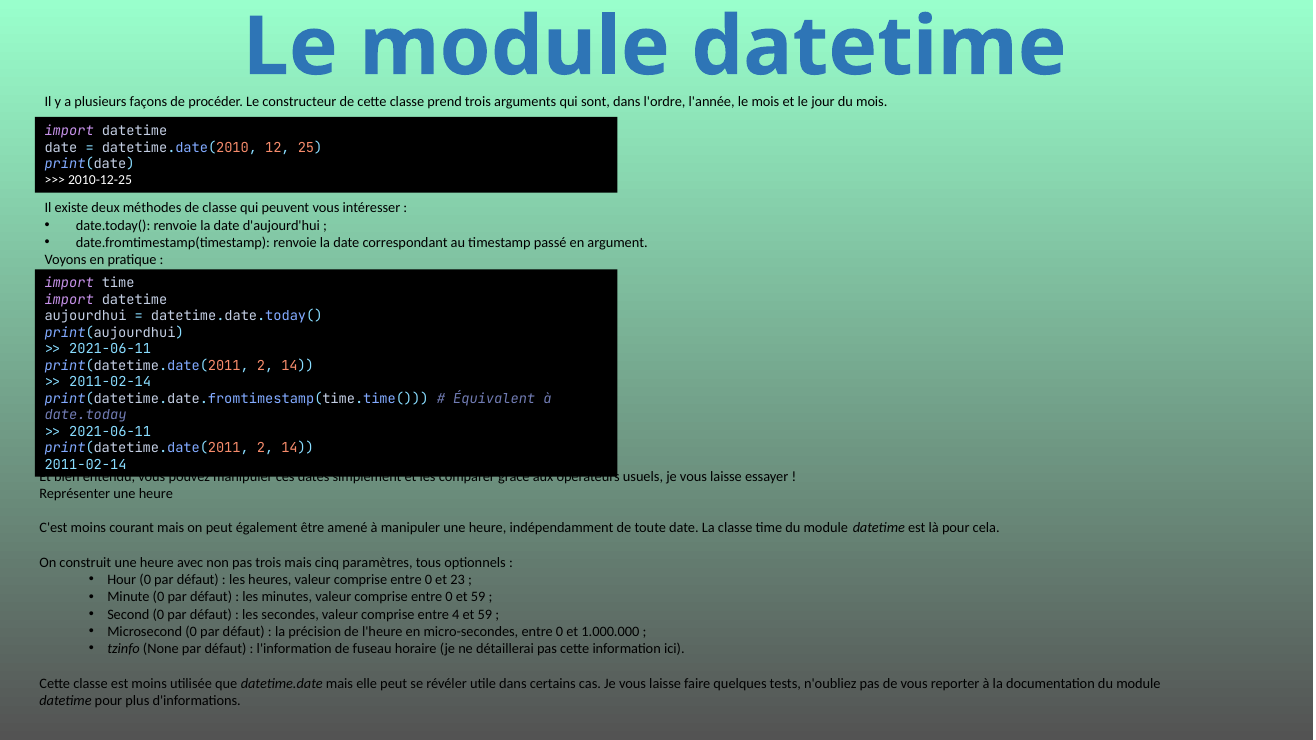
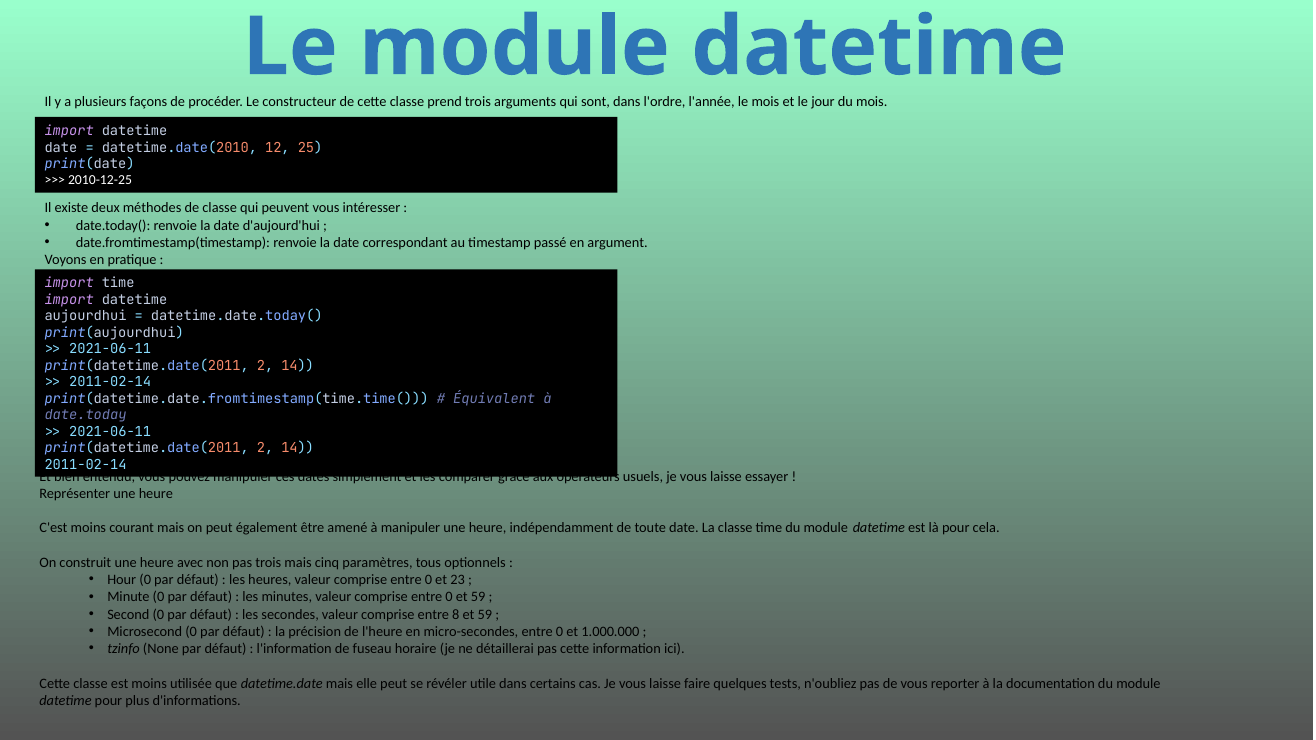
4: 4 -> 8
